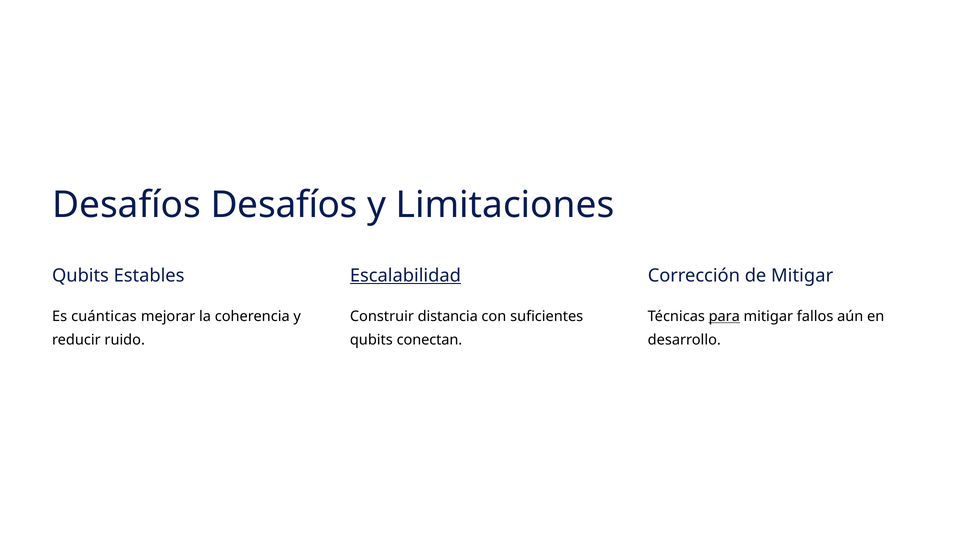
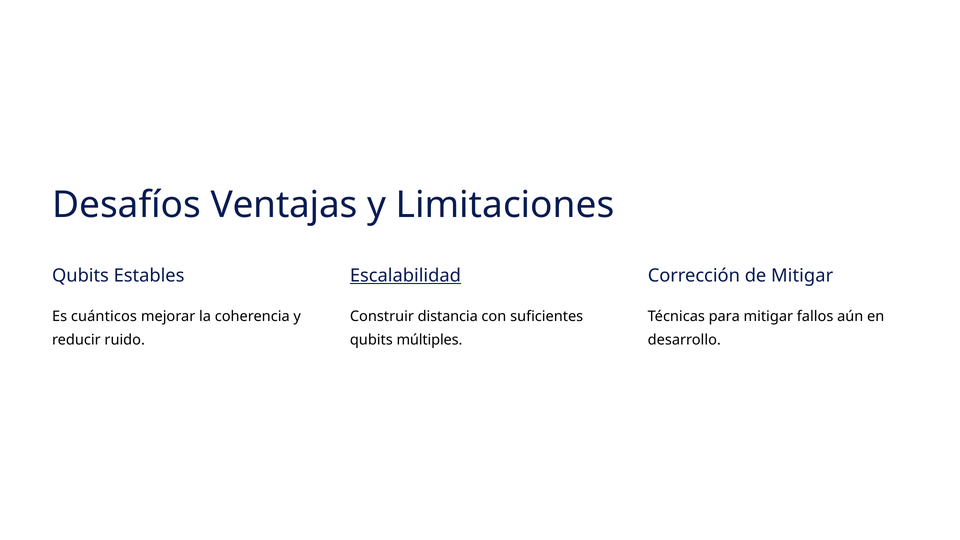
Desafíos Desafíos: Desafíos -> Ventajas
cuánticas: cuánticas -> cuánticos
para underline: present -> none
conectan: conectan -> múltiples
